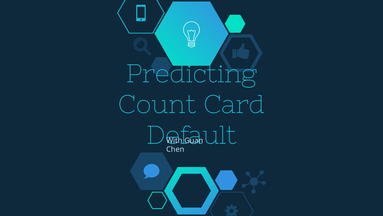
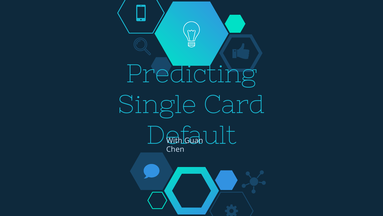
Count: Count -> Single
